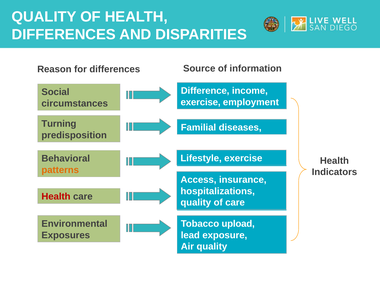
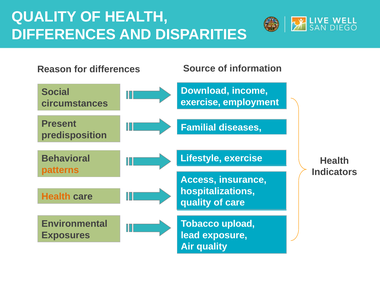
Difference: Difference -> Download
Turning: Turning -> Present
Health at (56, 197) colour: red -> orange
